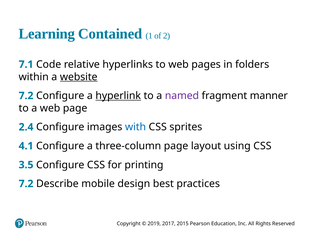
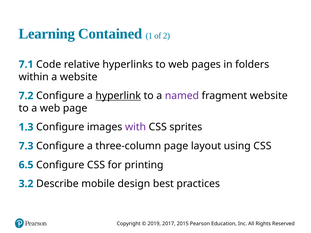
website at (79, 77) underline: present -> none
fragment manner: manner -> website
2.4: 2.4 -> 1.3
with colour: blue -> purple
4.1: 4.1 -> 7.3
3.5: 3.5 -> 6.5
7.2 at (26, 184): 7.2 -> 3.2
